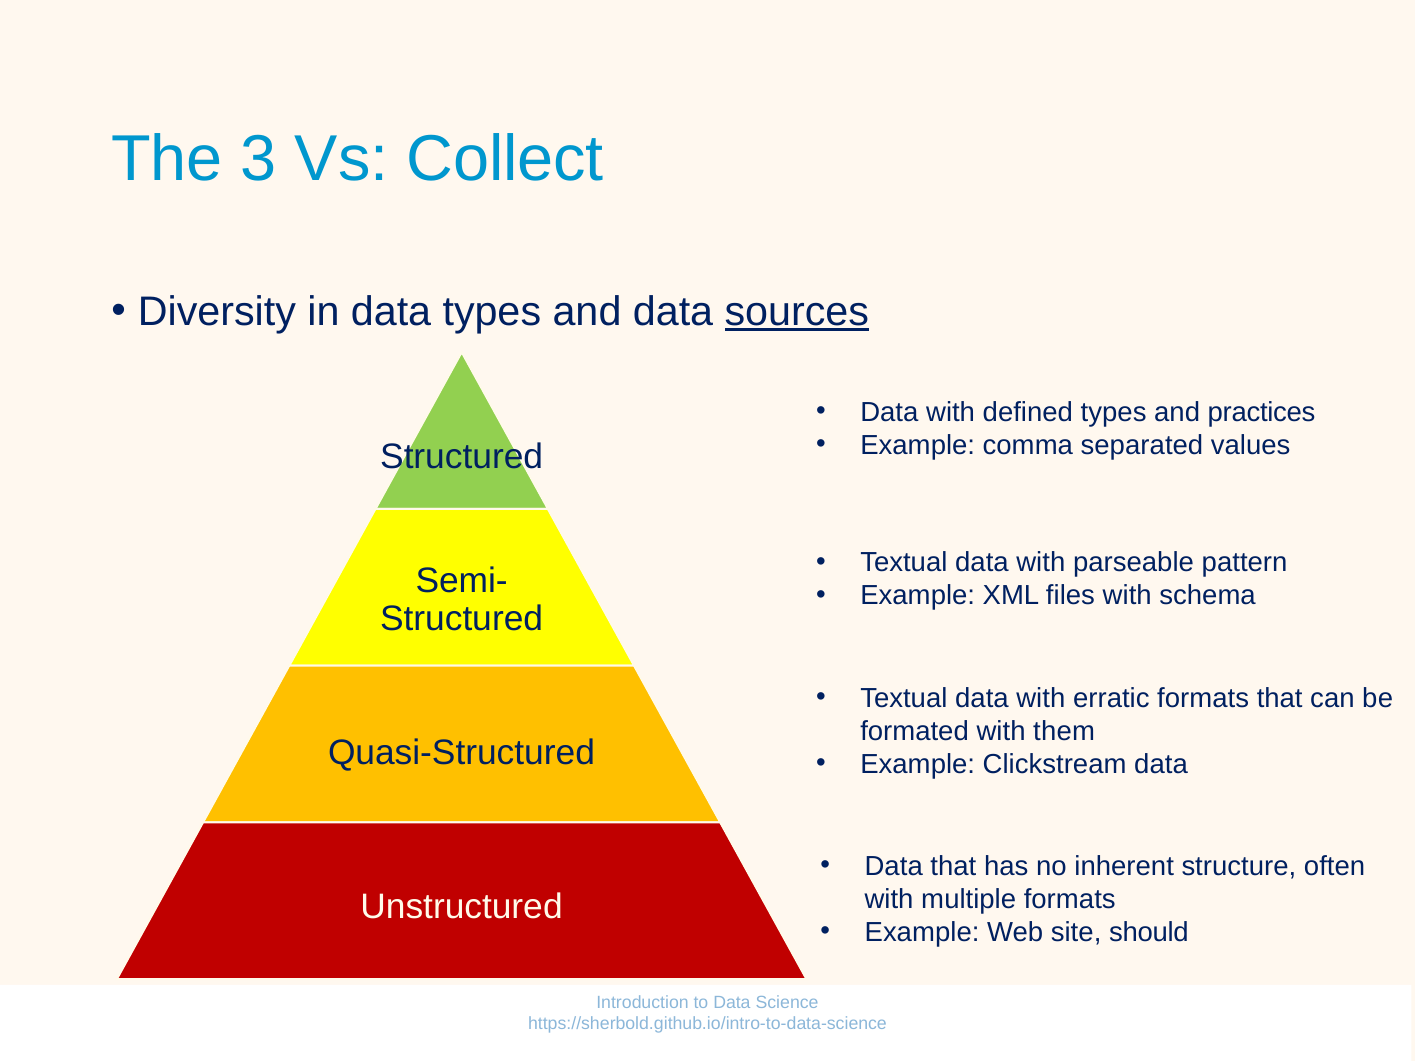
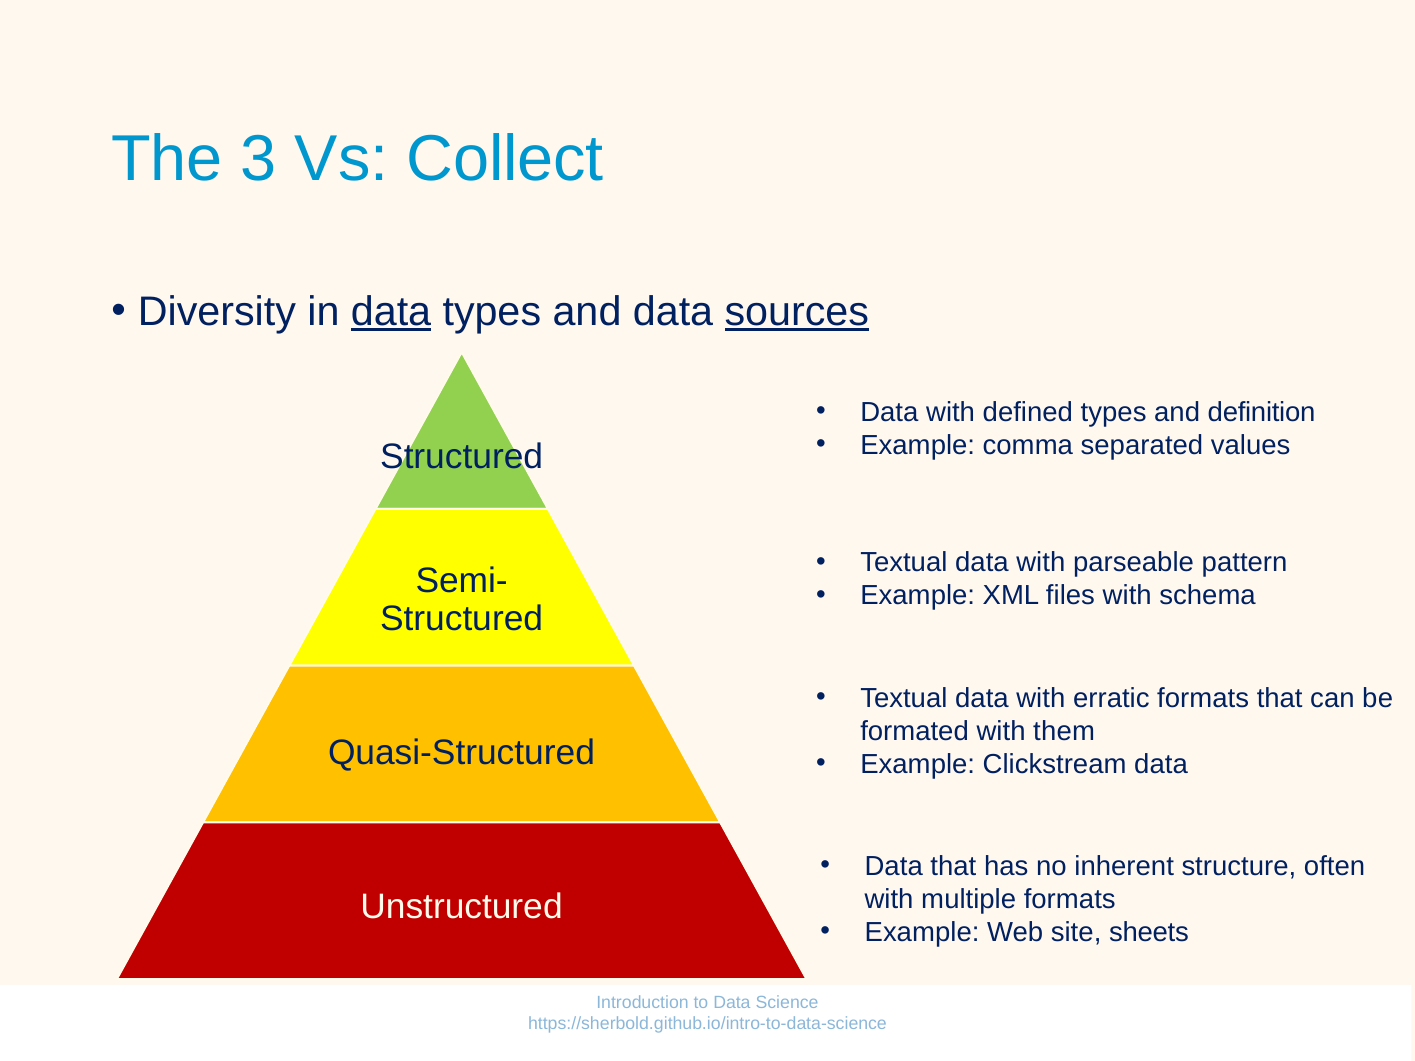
data at (391, 312) underline: none -> present
practices: practices -> definition
should: should -> sheets
